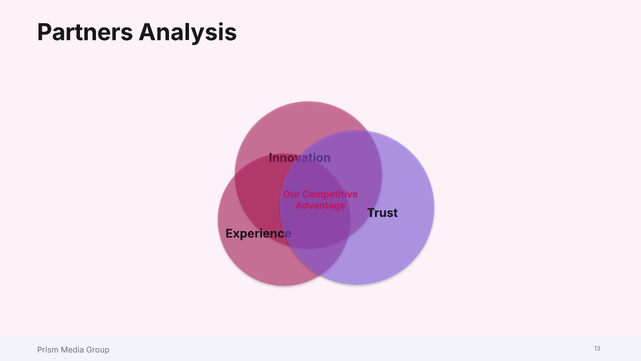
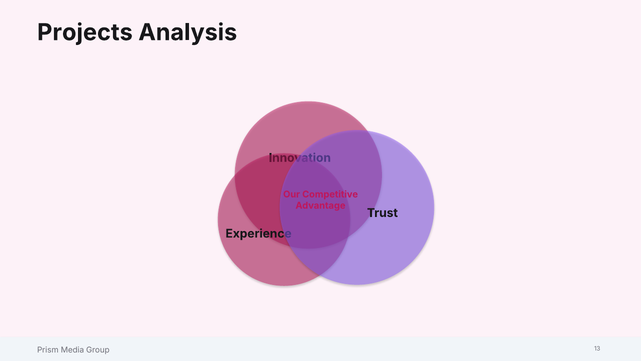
Partners: Partners -> Projects
